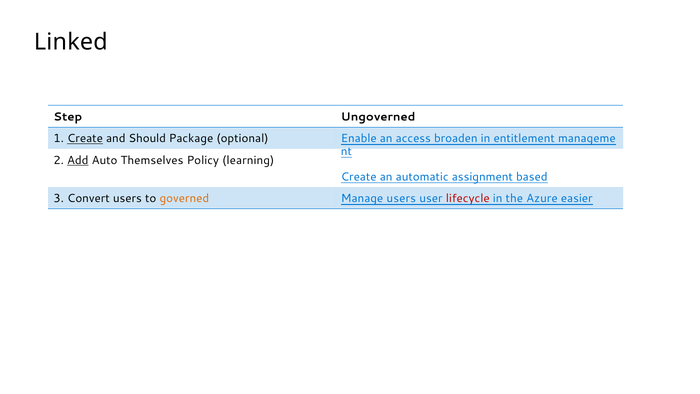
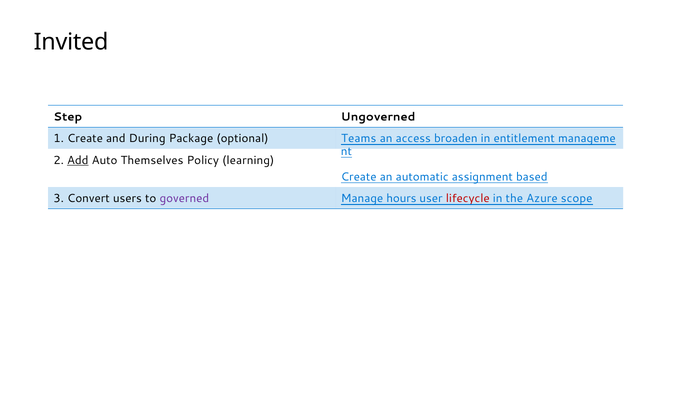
Linked: Linked -> Invited
Create at (85, 139) underline: present -> none
Should: Should -> During
Enable: Enable -> Teams
governed colour: orange -> purple
Manage users: users -> hours
easier: easier -> scope
